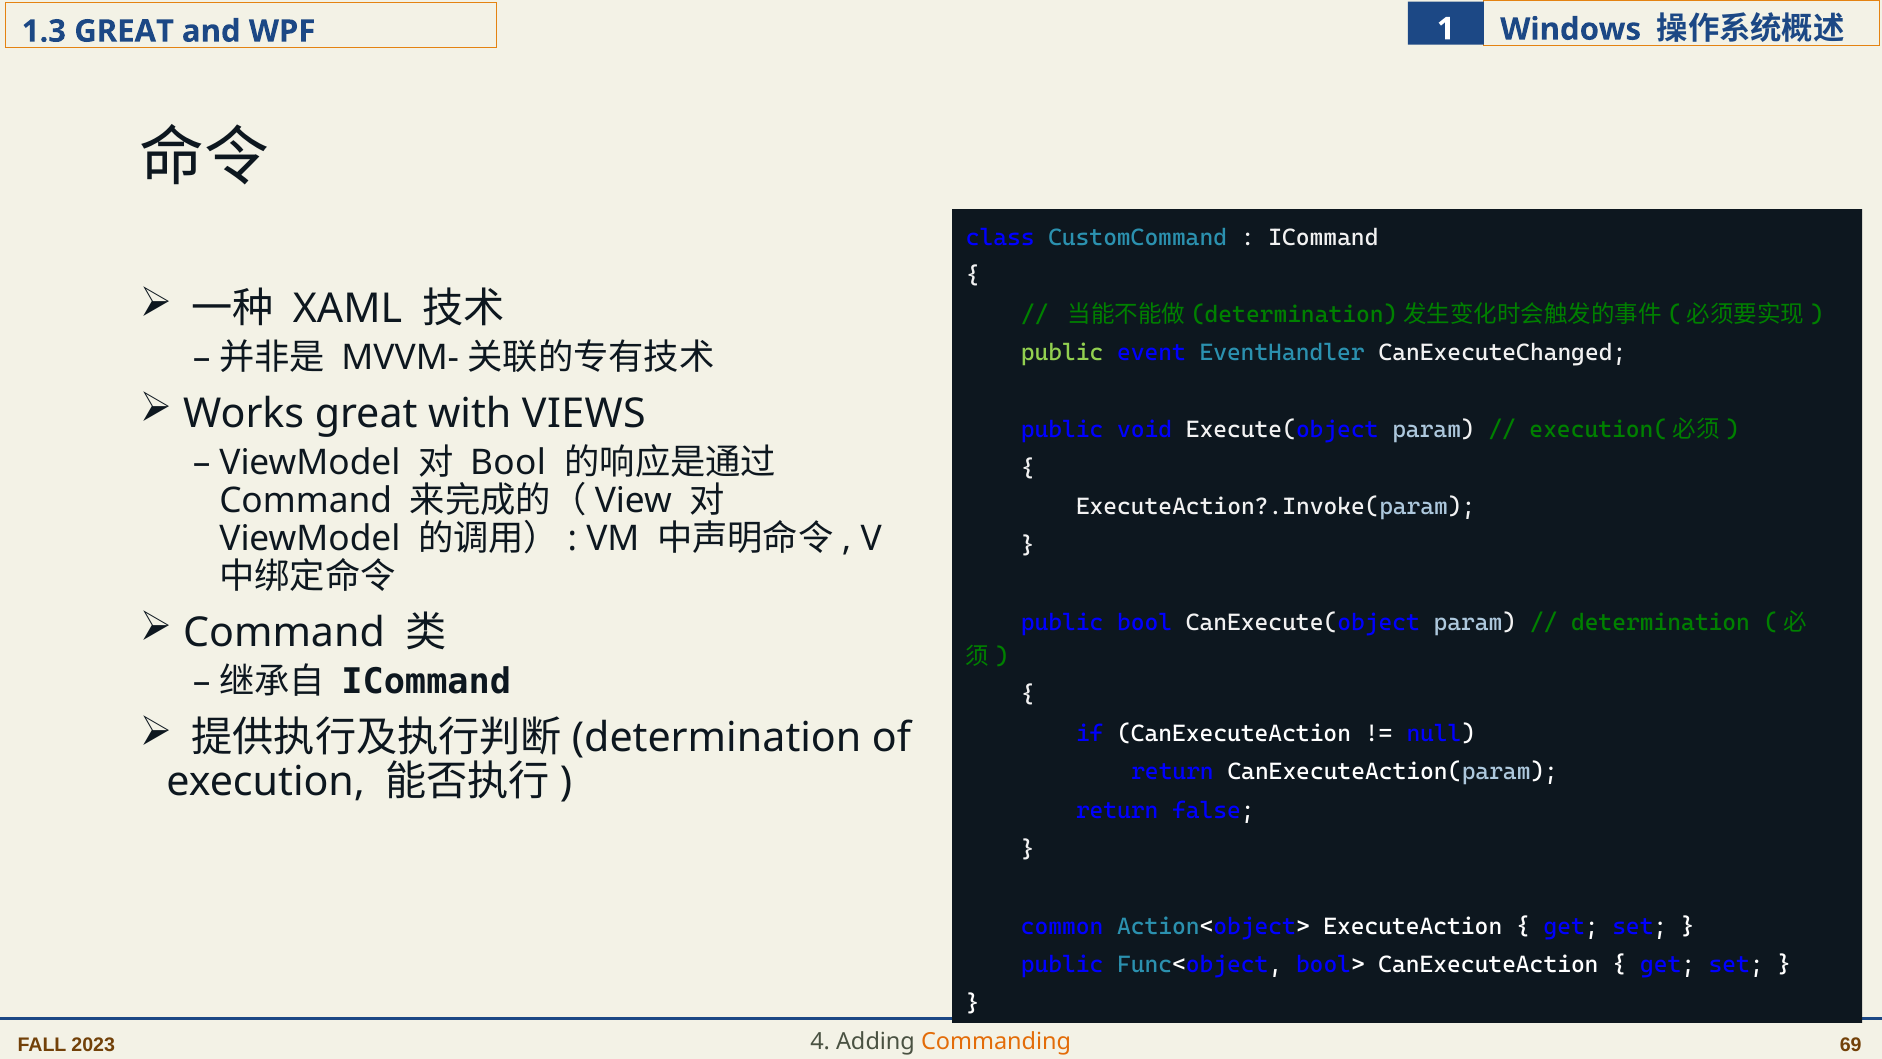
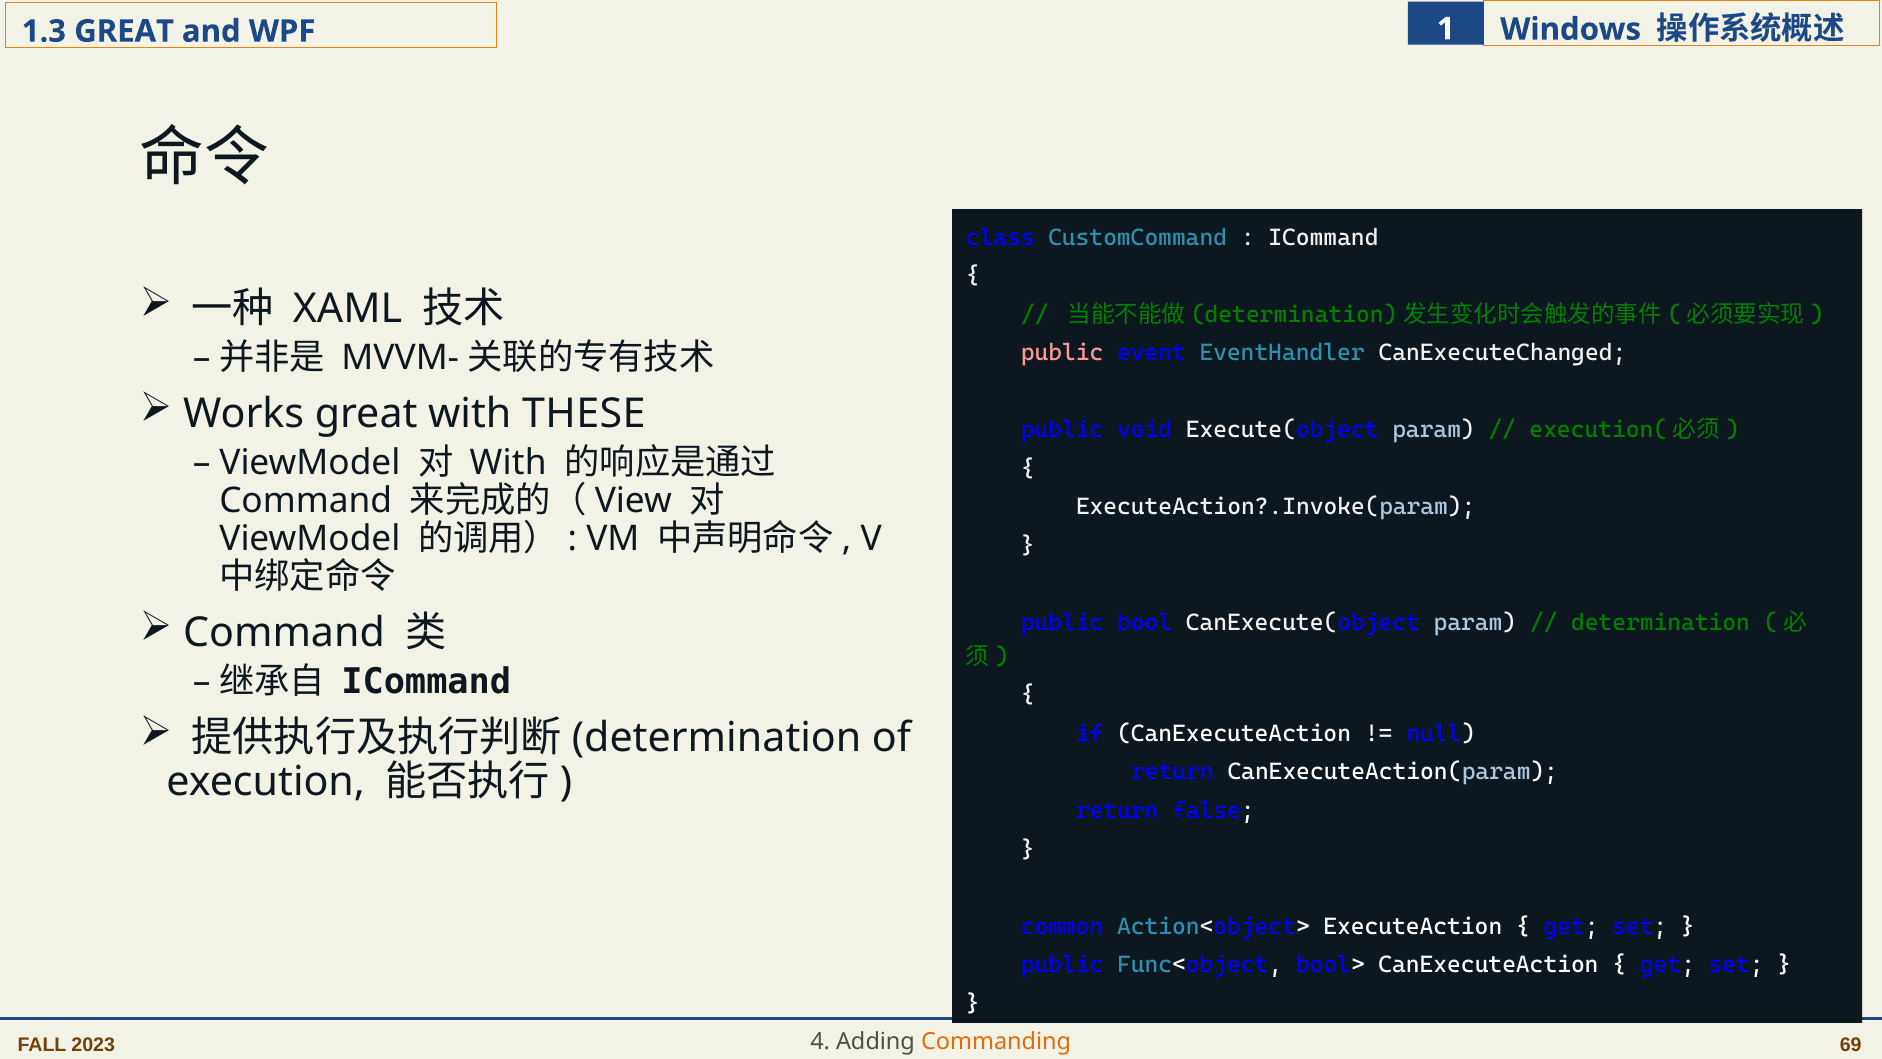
public at (1062, 353) colour: light green -> pink
VIEWS: VIEWS -> THESE
Bool at (508, 462): Bool -> With
